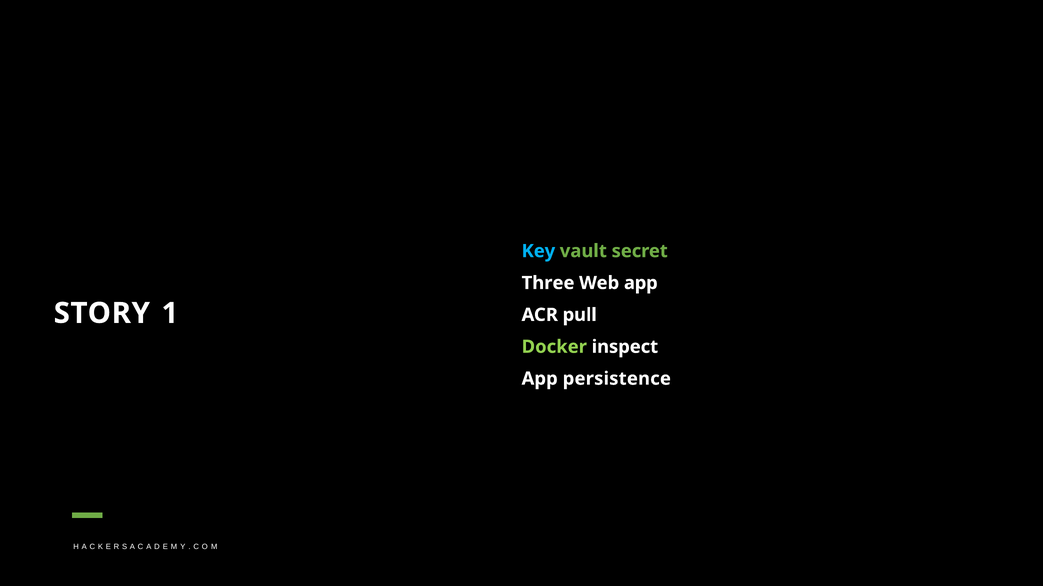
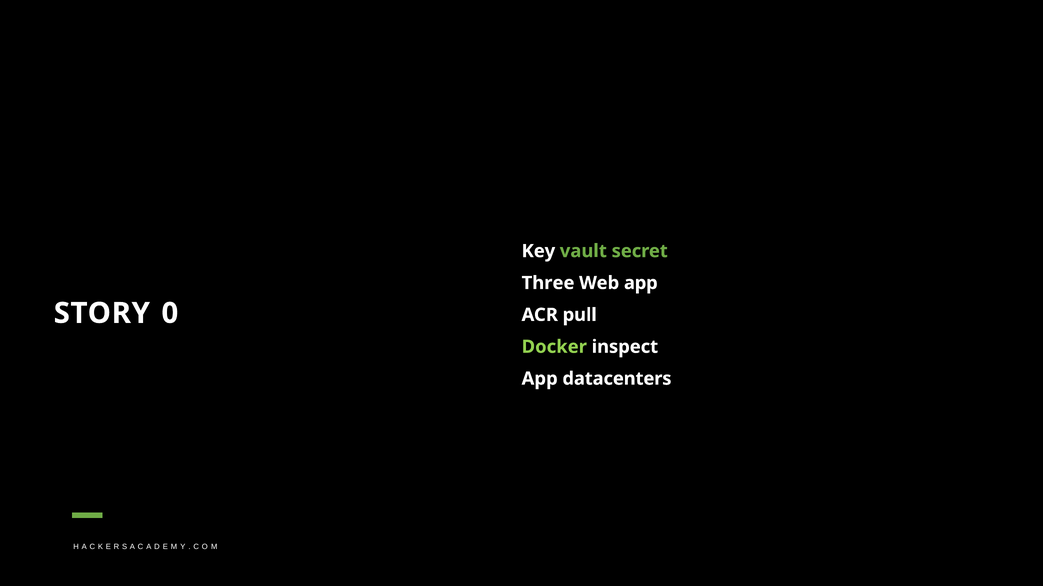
Key colour: light blue -> white
1: 1 -> 0
persistence: persistence -> datacenters
